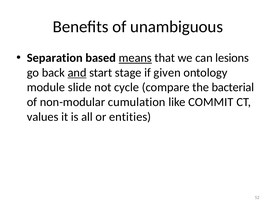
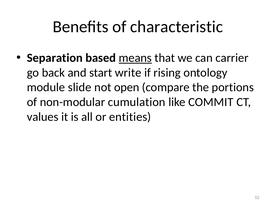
unambiguous: unambiguous -> characteristic
lesions: lesions -> carrier
and underline: present -> none
stage: stage -> write
given: given -> rising
cycle: cycle -> open
bacterial: bacterial -> portions
